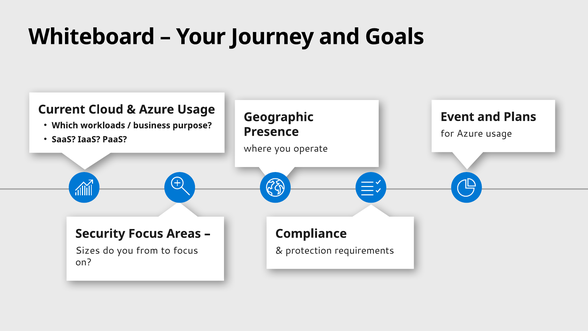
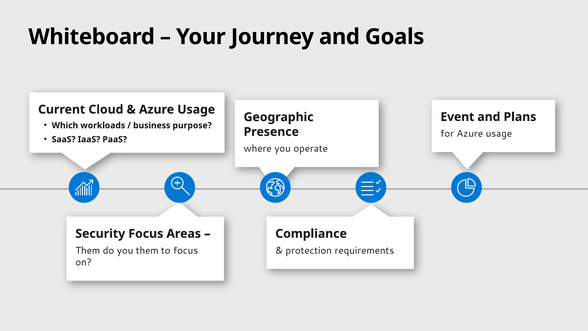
Sizes at (88, 250): Sizes -> Them
you from: from -> them
